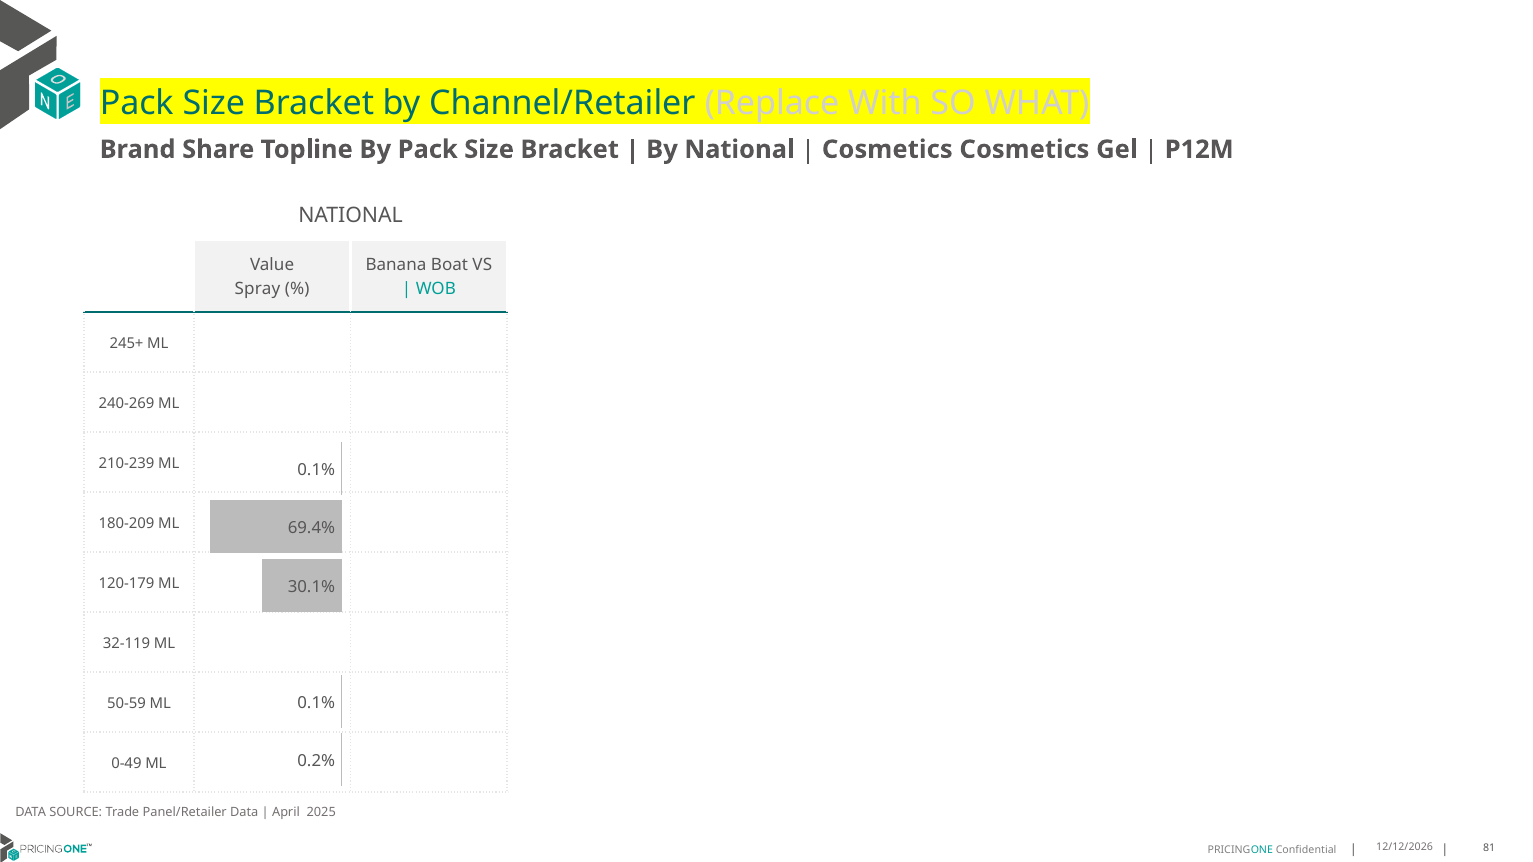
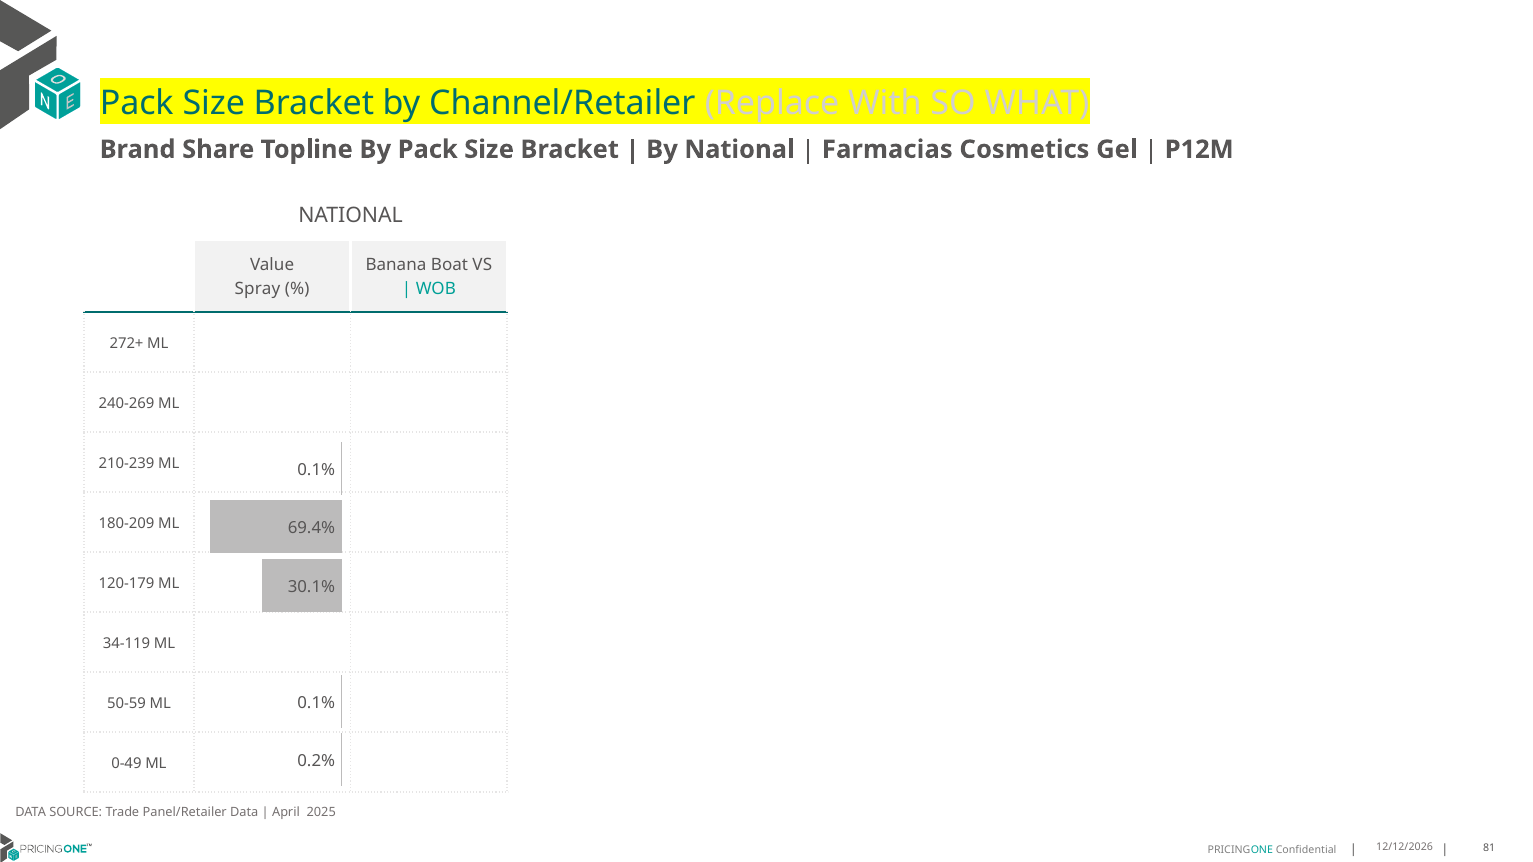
Cosmetics at (887, 149): Cosmetics -> Farmacias
245+: 245+ -> 272+
32-119: 32-119 -> 34-119
